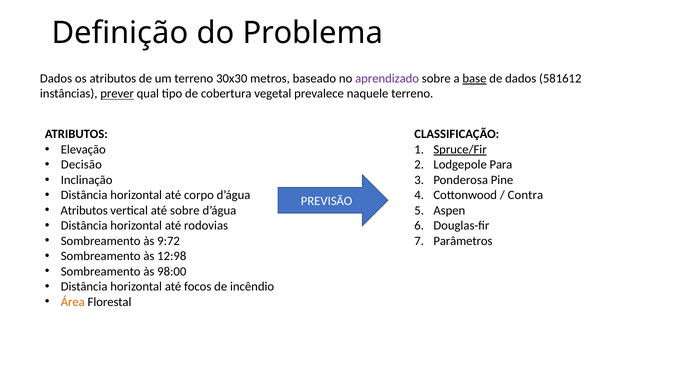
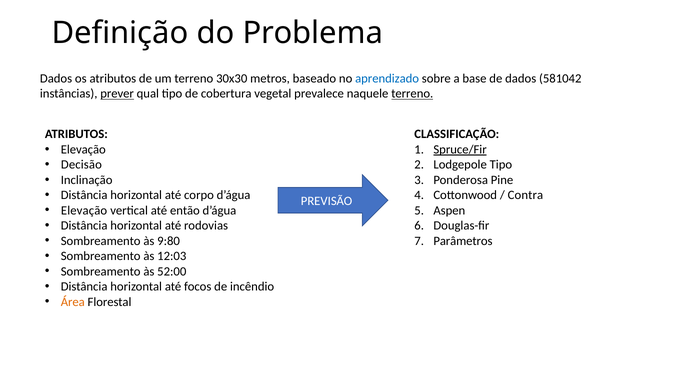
aprendizado colour: purple -> blue
base underline: present -> none
581612: 581612 -> 581042
terreno at (412, 94) underline: none -> present
Lodgepole Para: Para -> Tipo
Atributos at (84, 210): Atributos -> Elevação
até sobre: sobre -> então
9:72: 9:72 -> 9:80
12:98: 12:98 -> 12:03
98:00: 98:00 -> 52:00
